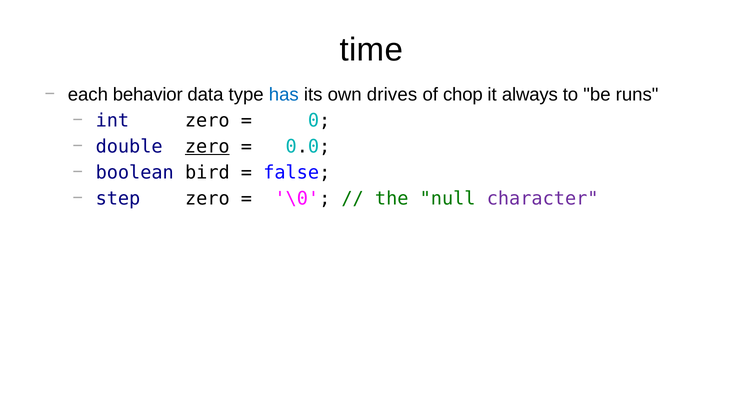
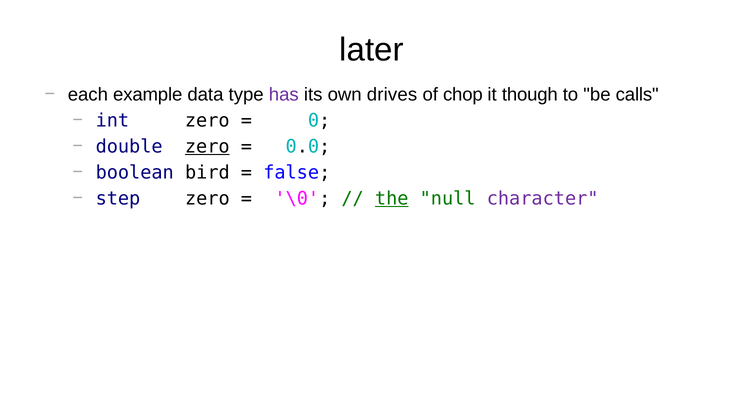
time: time -> later
behavior: behavior -> example
has colour: blue -> purple
always: always -> though
runs: runs -> calls
the underline: none -> present
